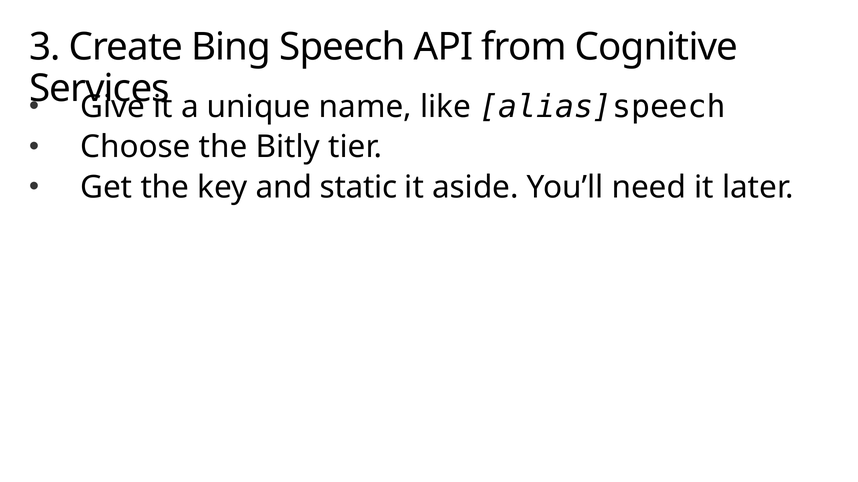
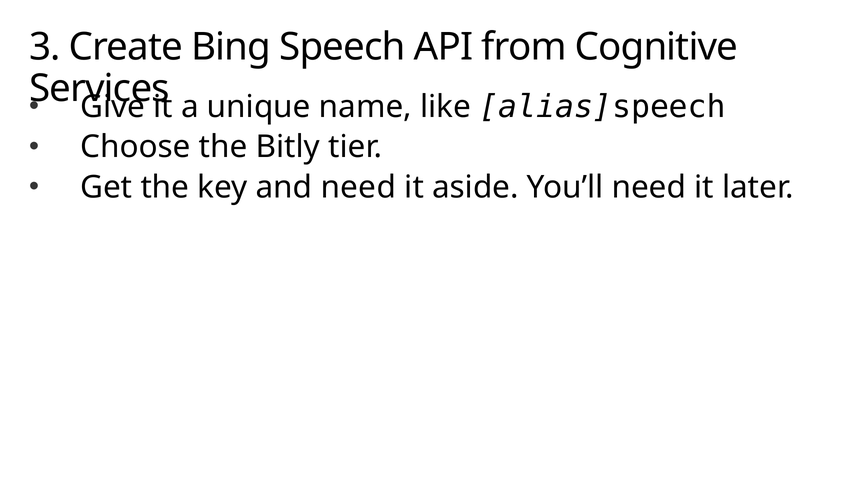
and static: static -> need
